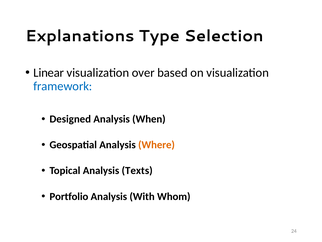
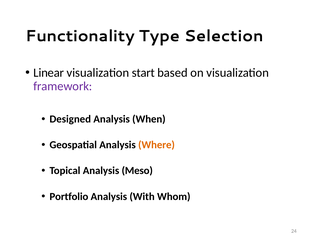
Explanations: Explanations -> Functionality
over: over -> start
framework colour: blue -> purple
Texts: Texts -> Meso
